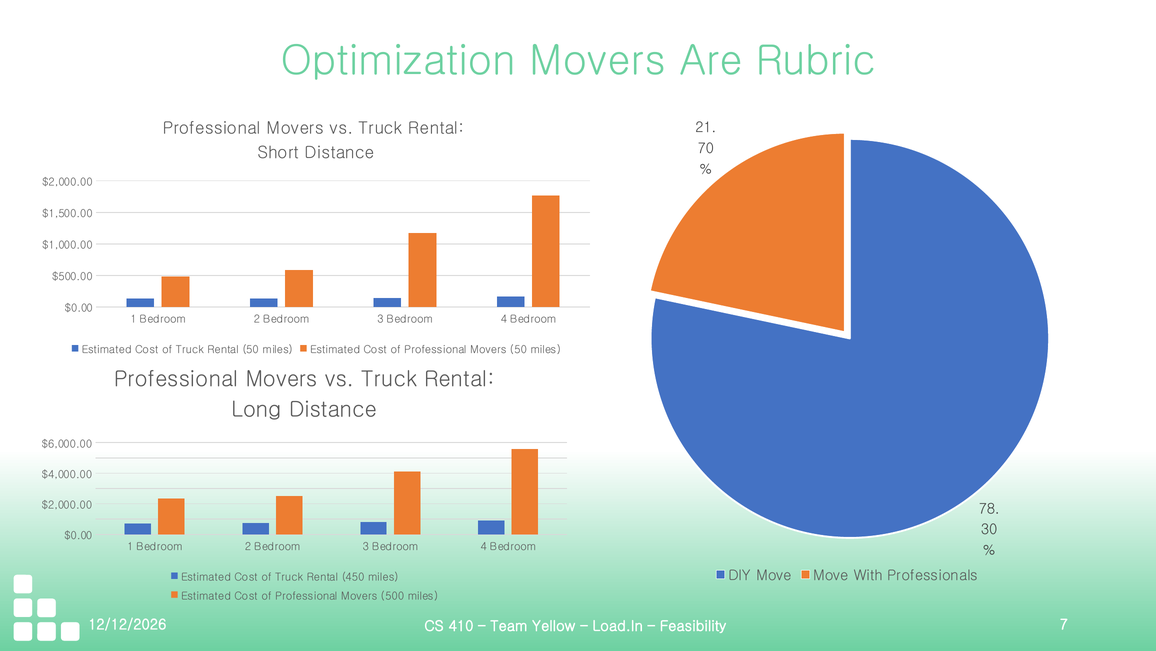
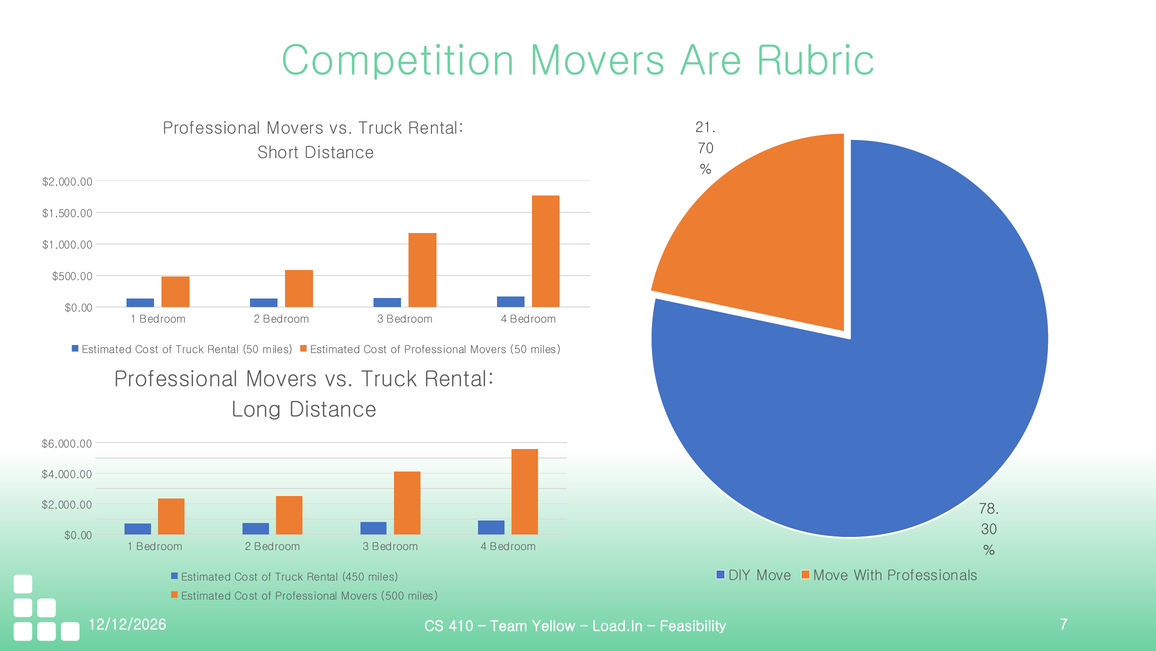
Optimization: Optimization -> Competition
